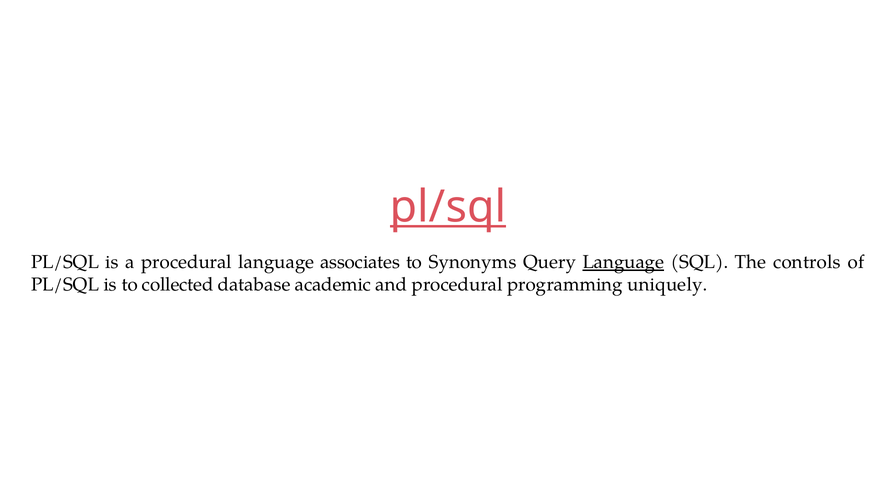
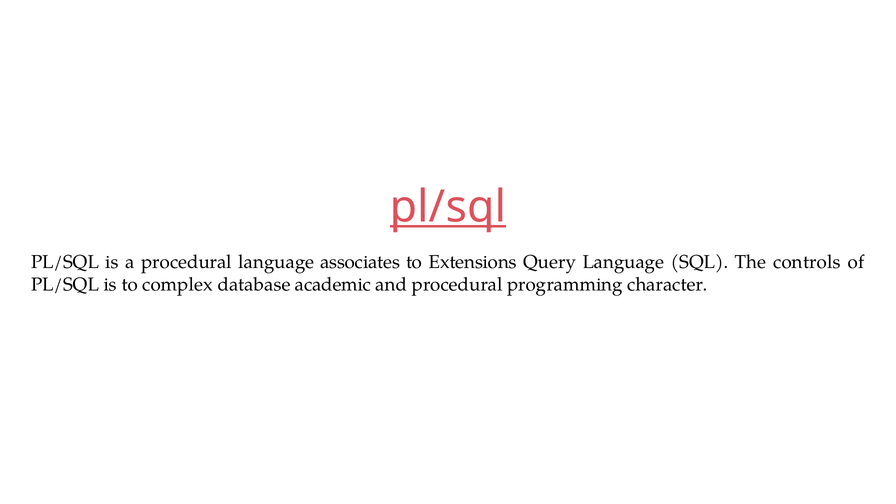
Synonyms: Synonyms -> Extensions
Language at (623, 262) underline: present -> none
collected: collected -> complex
uniquely: uniquely -> character
